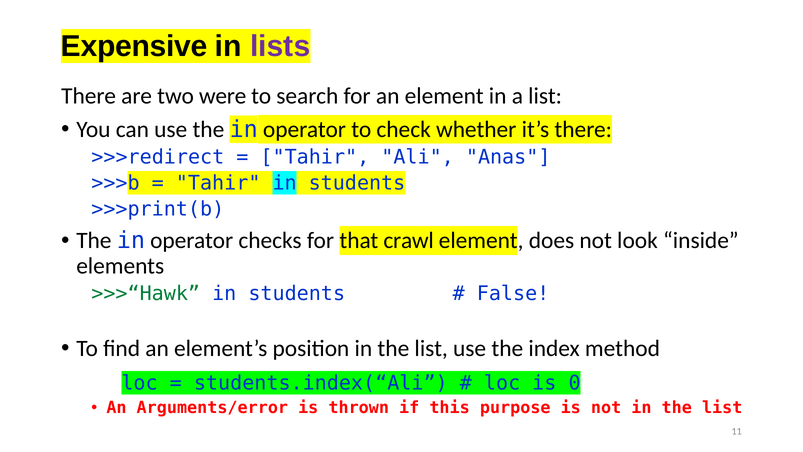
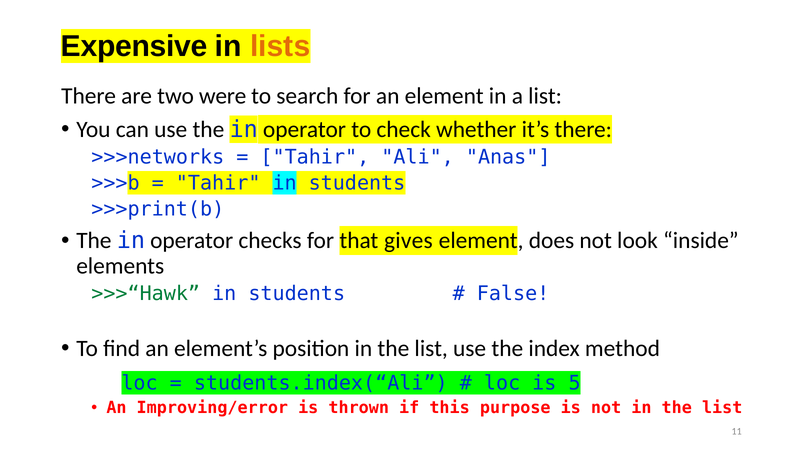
lists colour: purple -> orange
>>>redirect: >>>redirect -> >>>networks
crawl: crawl -> gives
0: 0 -> 5
Arguments/error: Arguments/error -> Improving/error
